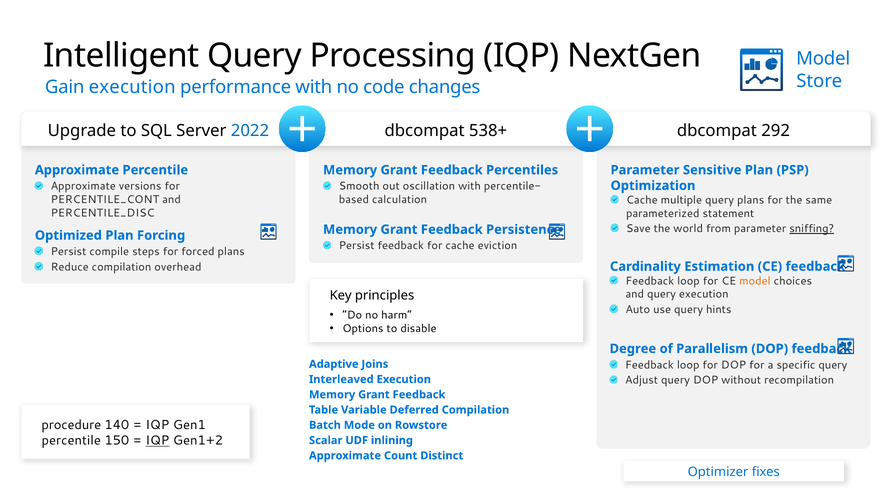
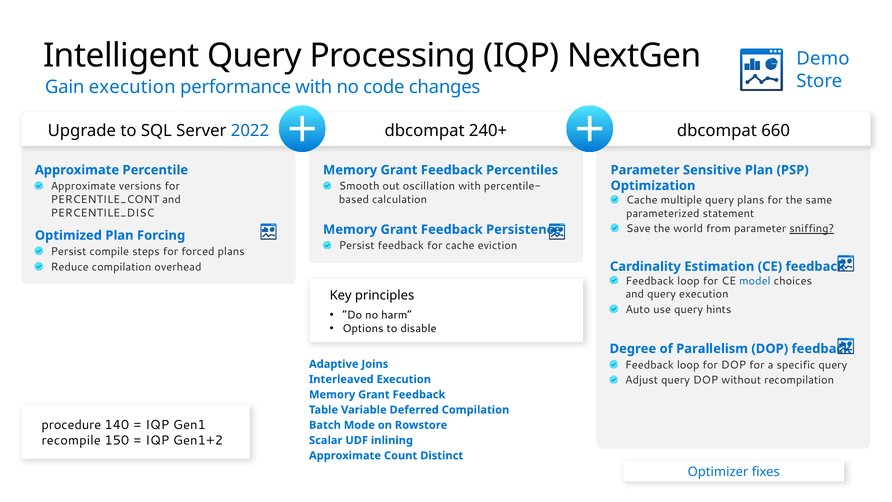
Model at (823, 59): Model -> Demo
538+: 538+ -> 240+
292: 292 -> 660
model at (755, 281) colour: orange -> blue
percentile at (71, 440): percentile -> recompile
IQP at (157, 440) underline: present -> none
